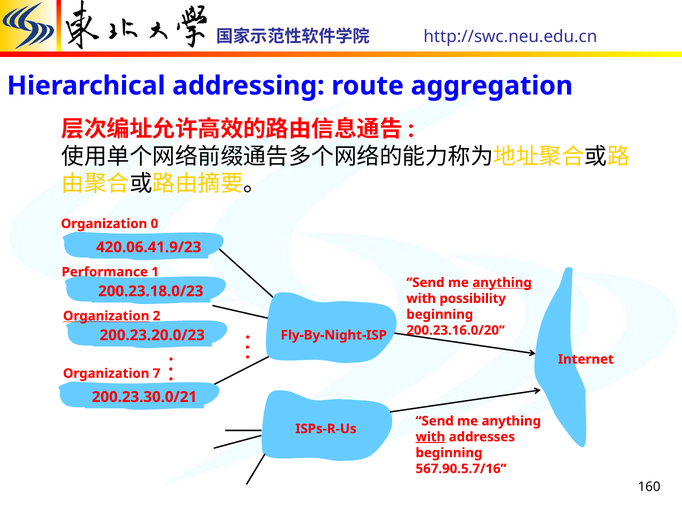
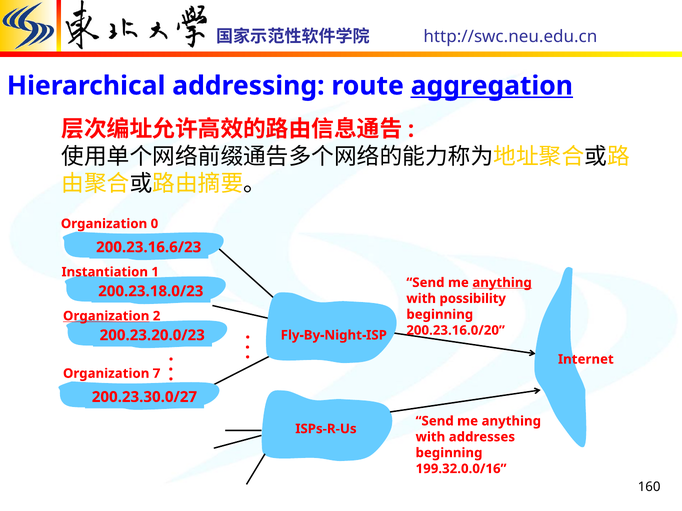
aggregation underline: none -> present
420.06.41.9/23: 420.06.41.9/23 -> 200.23.16.6/23
Performance: Performance -> Instantiation
200.23.30.0/21: 200.23.30.0/21 -> 200.23.30.0/27
with at (430, 437) underline: present -> none
567.90.5.7/16: 567.90.5.7/16 -> 199.32.0.0/16
